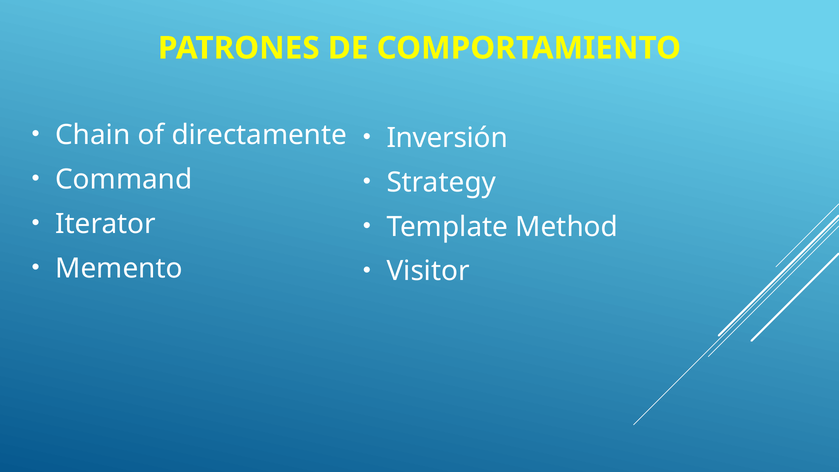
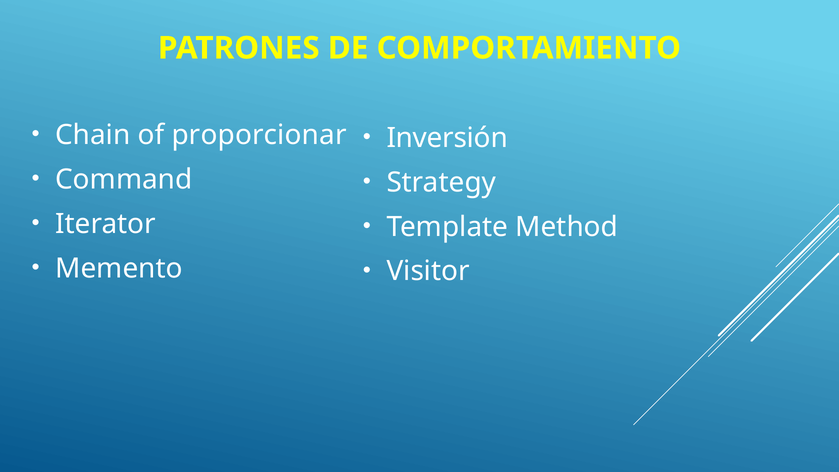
directamente: directamente -> proporcionar
